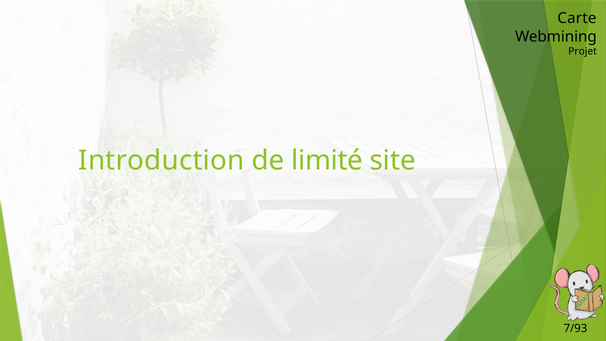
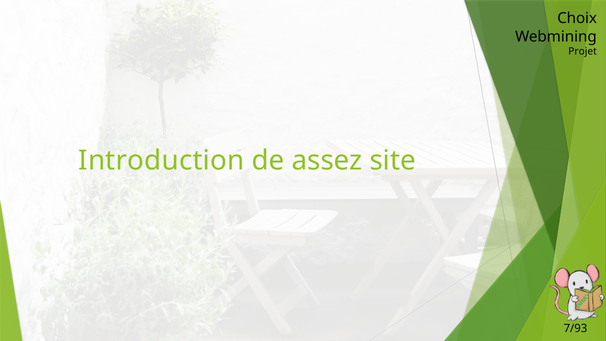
Carte: Carte -> Choix
limité: limité -> assez
